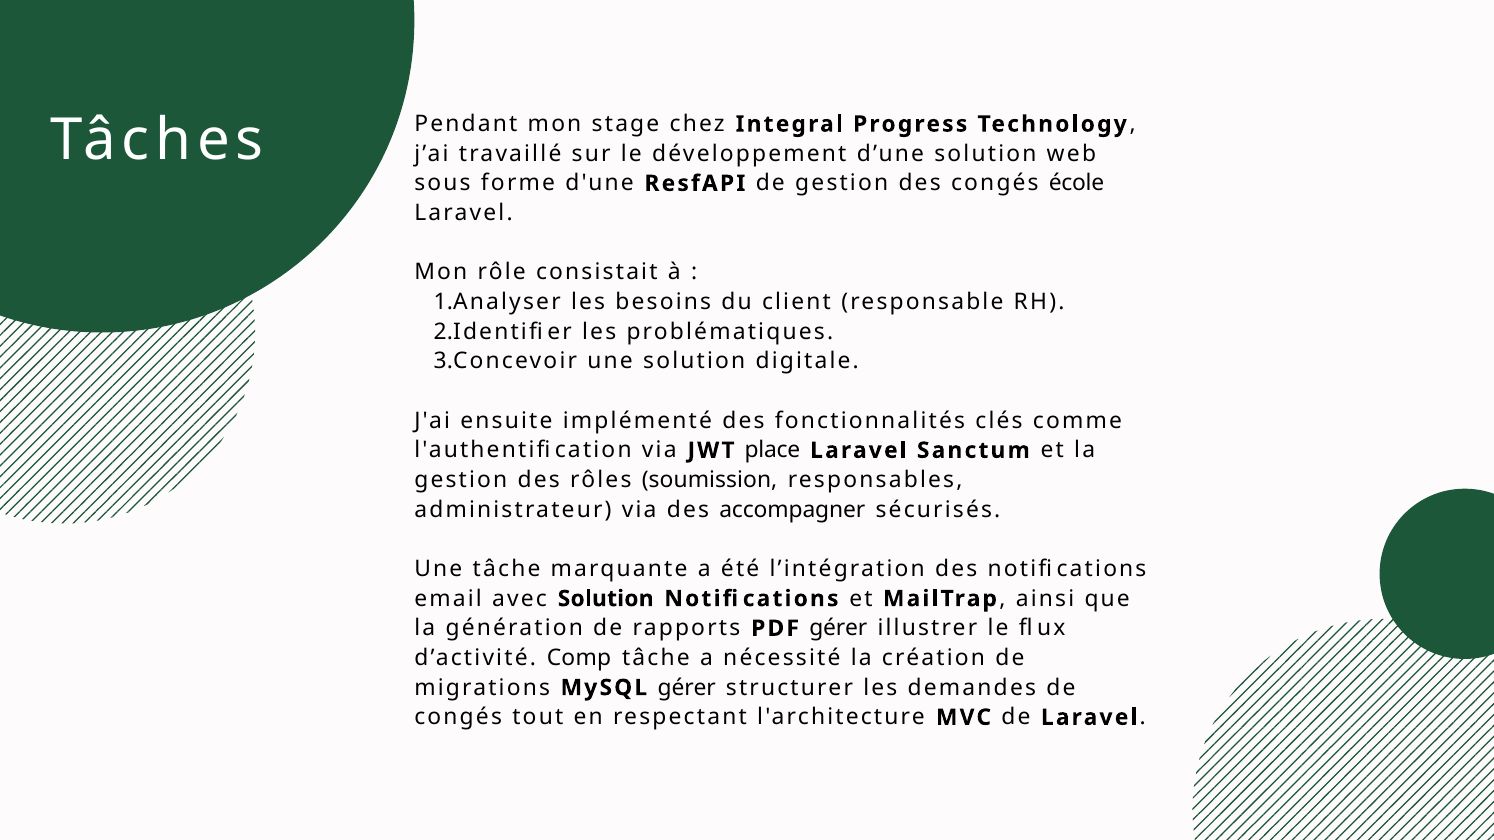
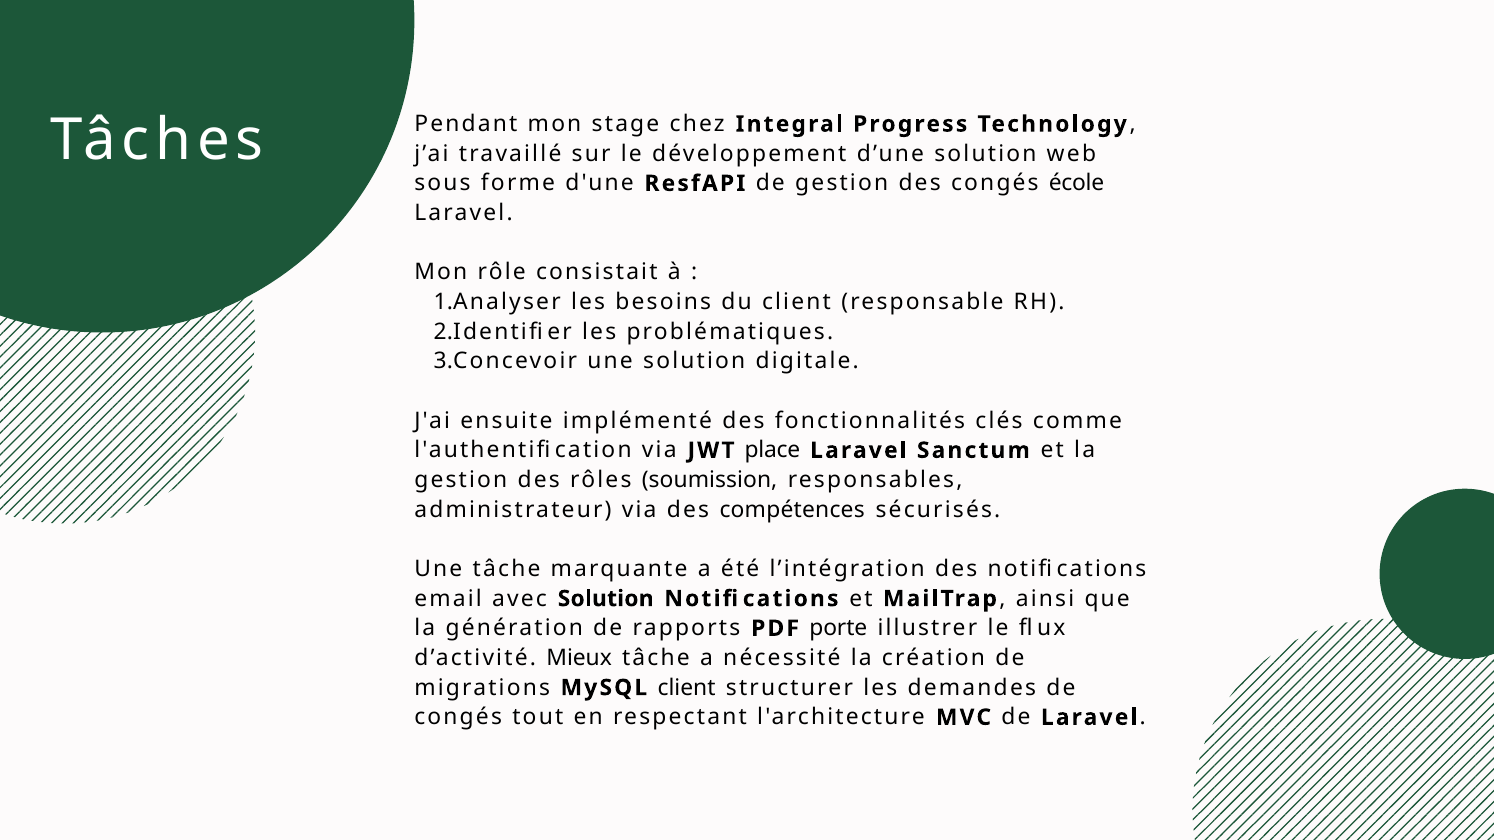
accompagner: accompagner -> compétences
PDF gérer: gérer -> porte
Comp: Comp -> Mieux
MySQL gérer: gérer -> client
